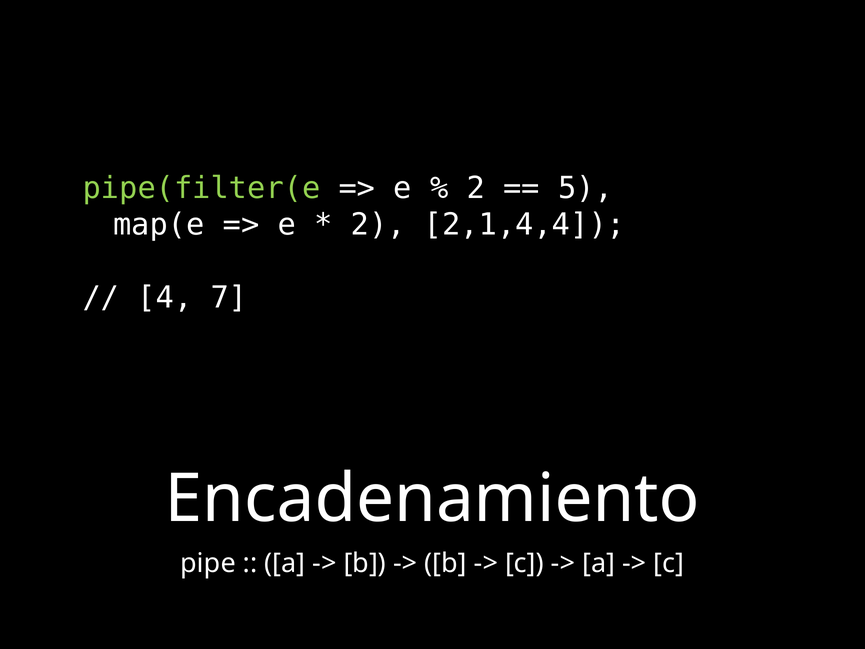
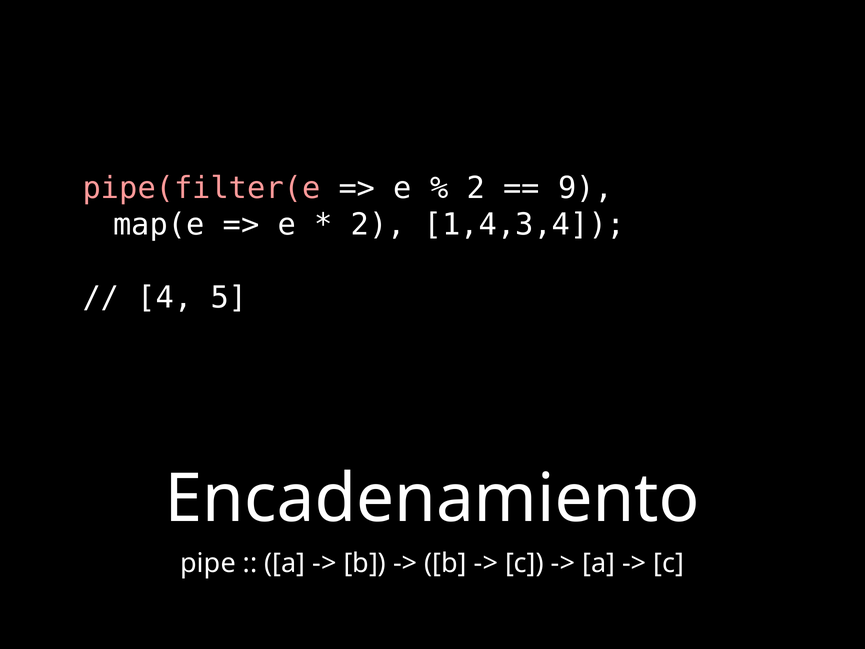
pipe(filter(e colour: light green -> pink
5: 5 -> 9
2,1,4,4: 2,1,4,4 -> 1,4,3,4
7: 7 -> 5
